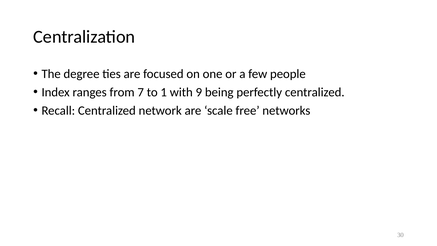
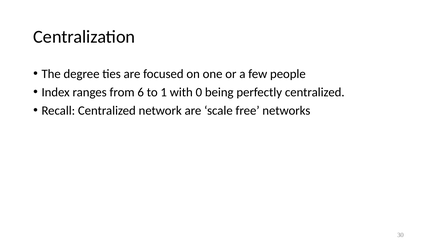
7: 7 -> 6
9: 9 -> 0
